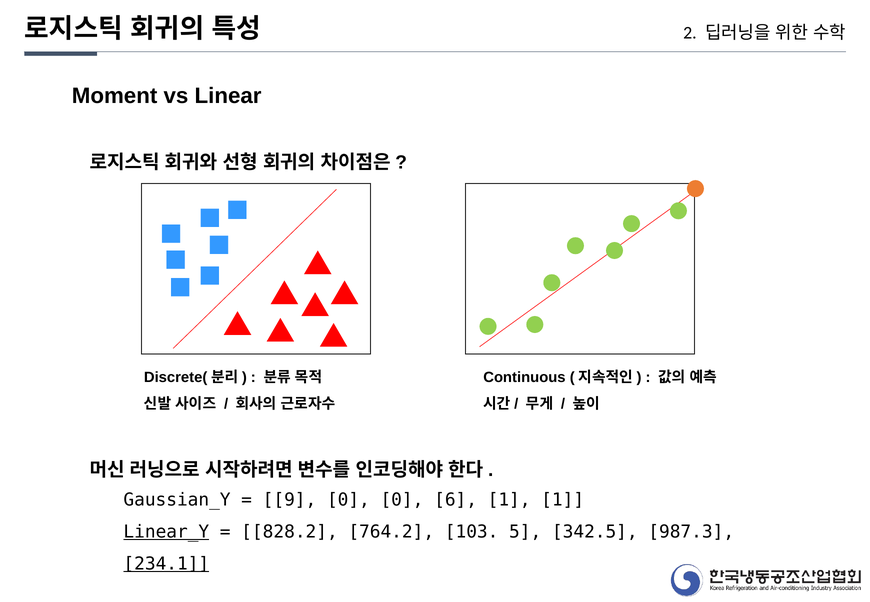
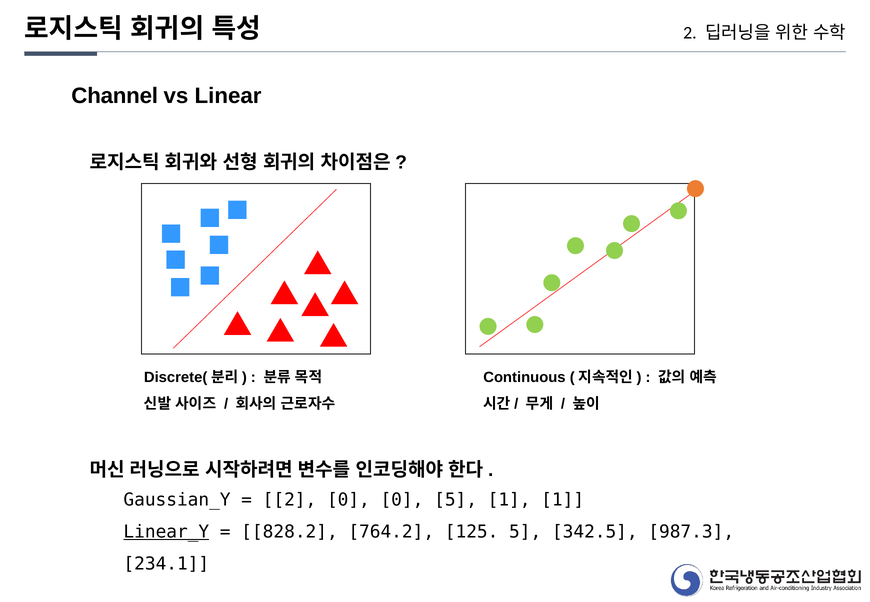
Moment: Moment -> Channel
9 at (290, 500): 9 -> 2
0 6: 6 -> 5
103: 103 -> 125
234.1 underline: present -> none
